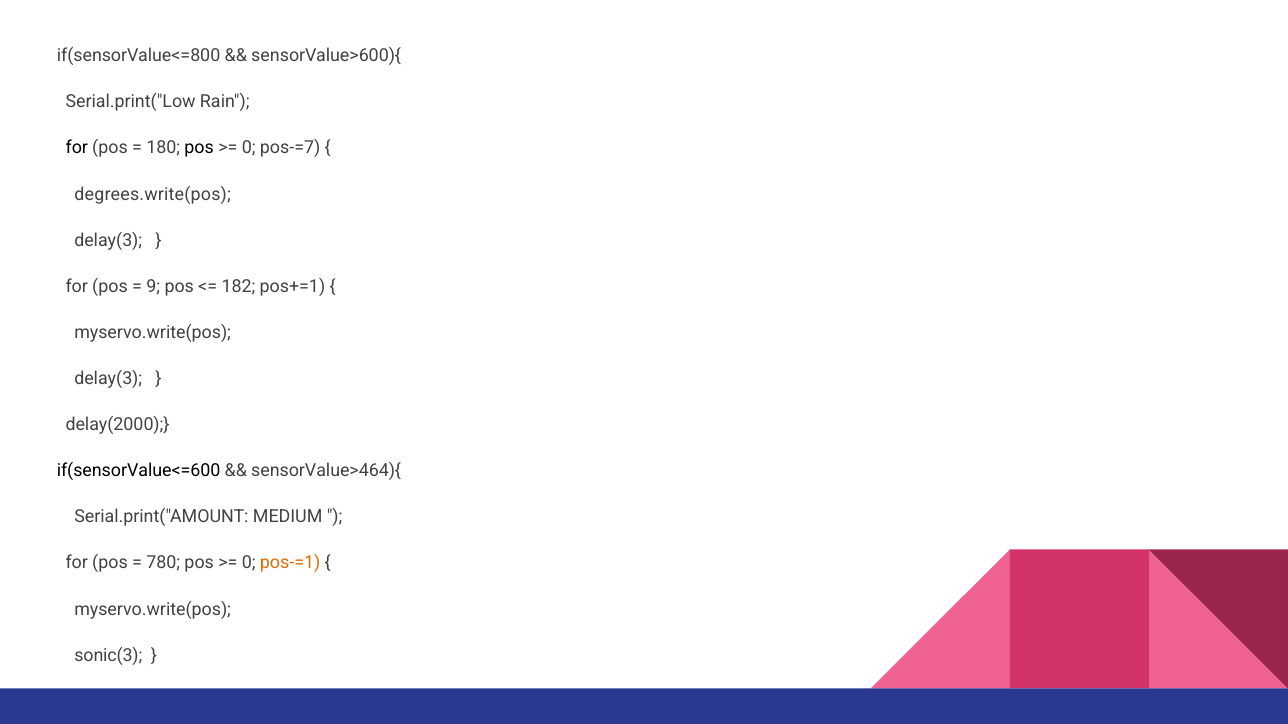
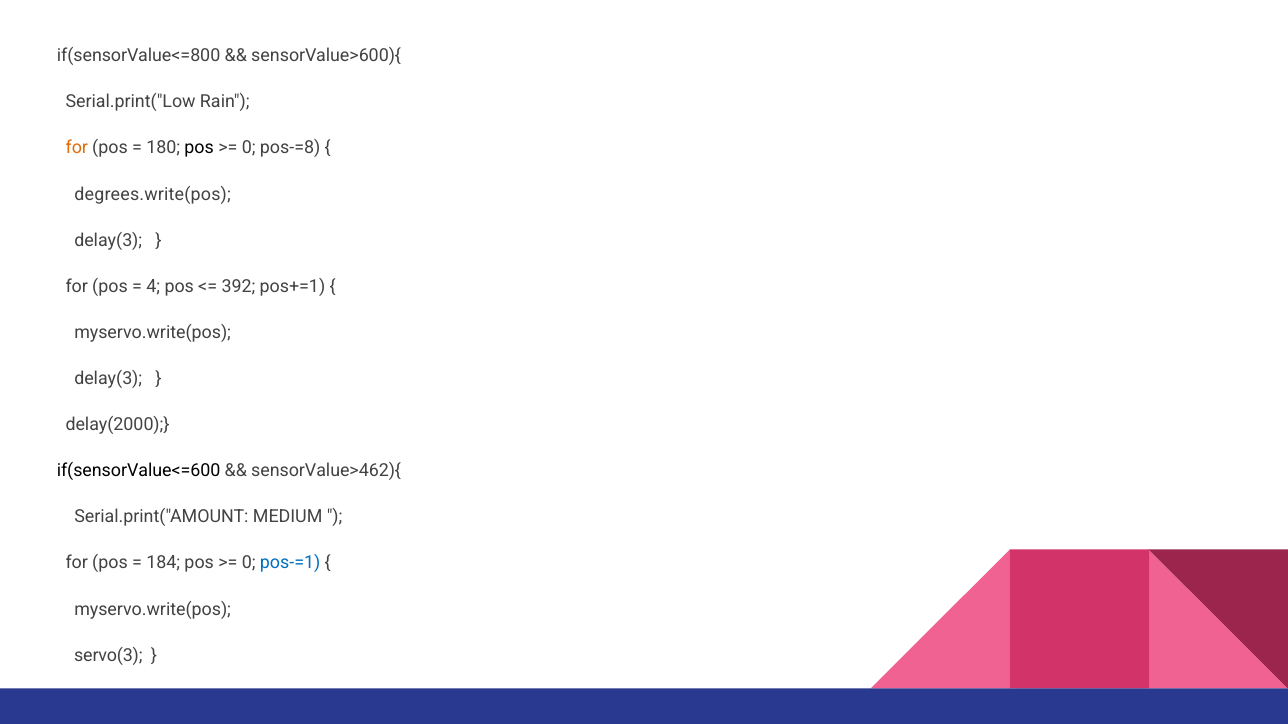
for at (77, 148) colour: black -> orange
pos-=7: pos-=7 -> pos-=8
9: 9 -> 4
182: 182 -> 392
sensorValue>464){: sensorValue>464){ -> sensorValue>462){
780: 780 -> 184
pos-=1 colour: orange -> blue
sonic(3: sonic(3 -> servo(3
